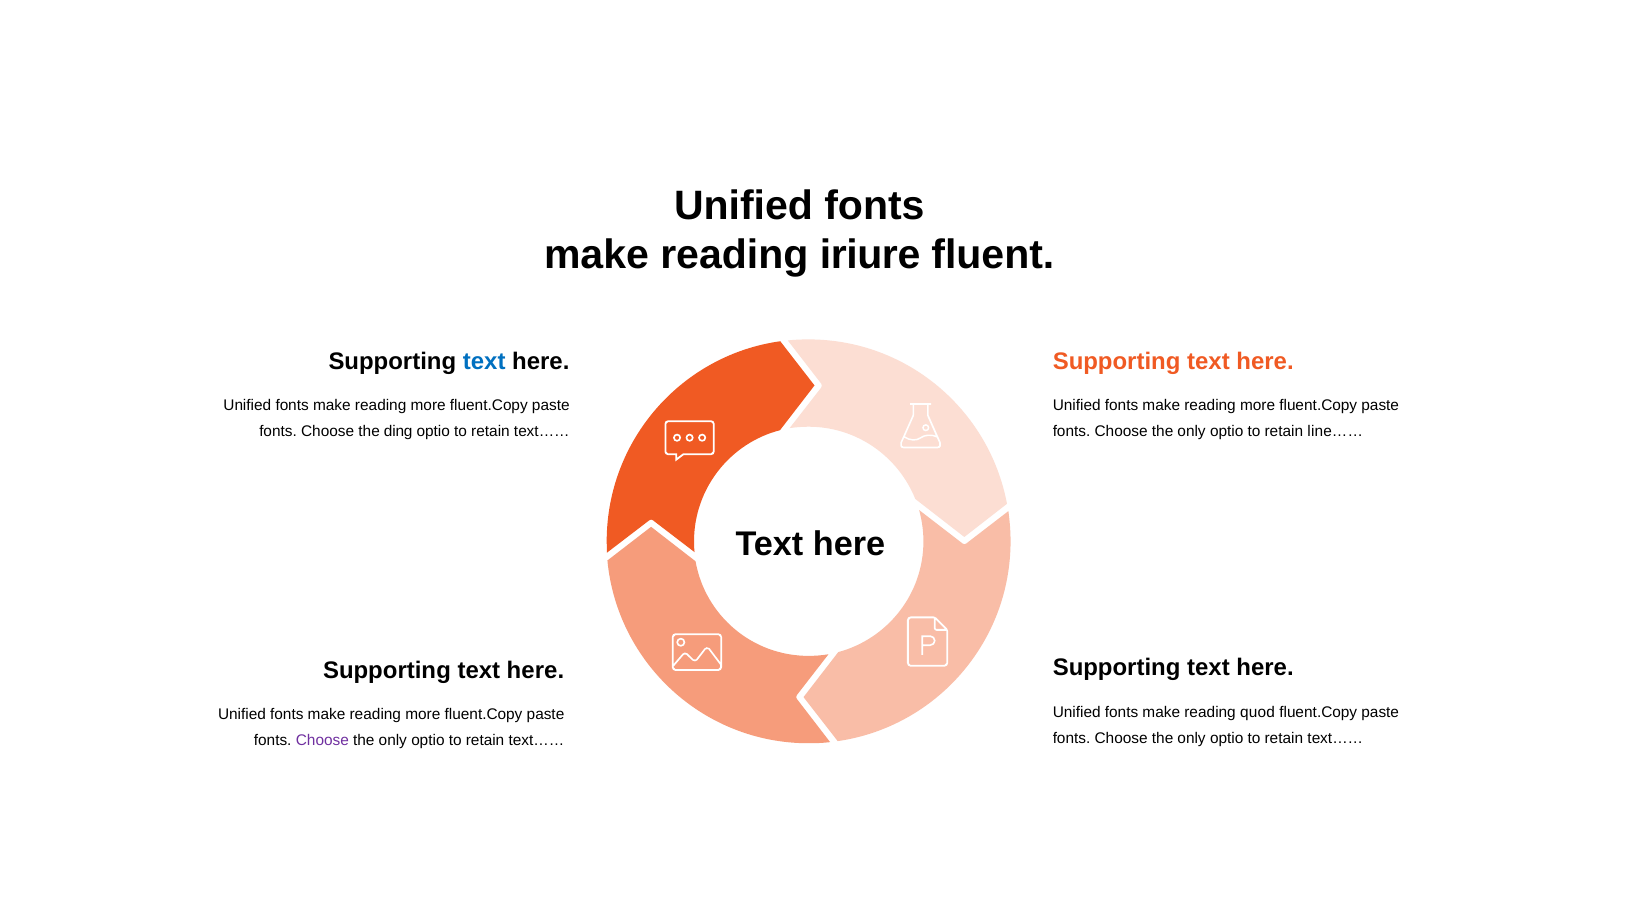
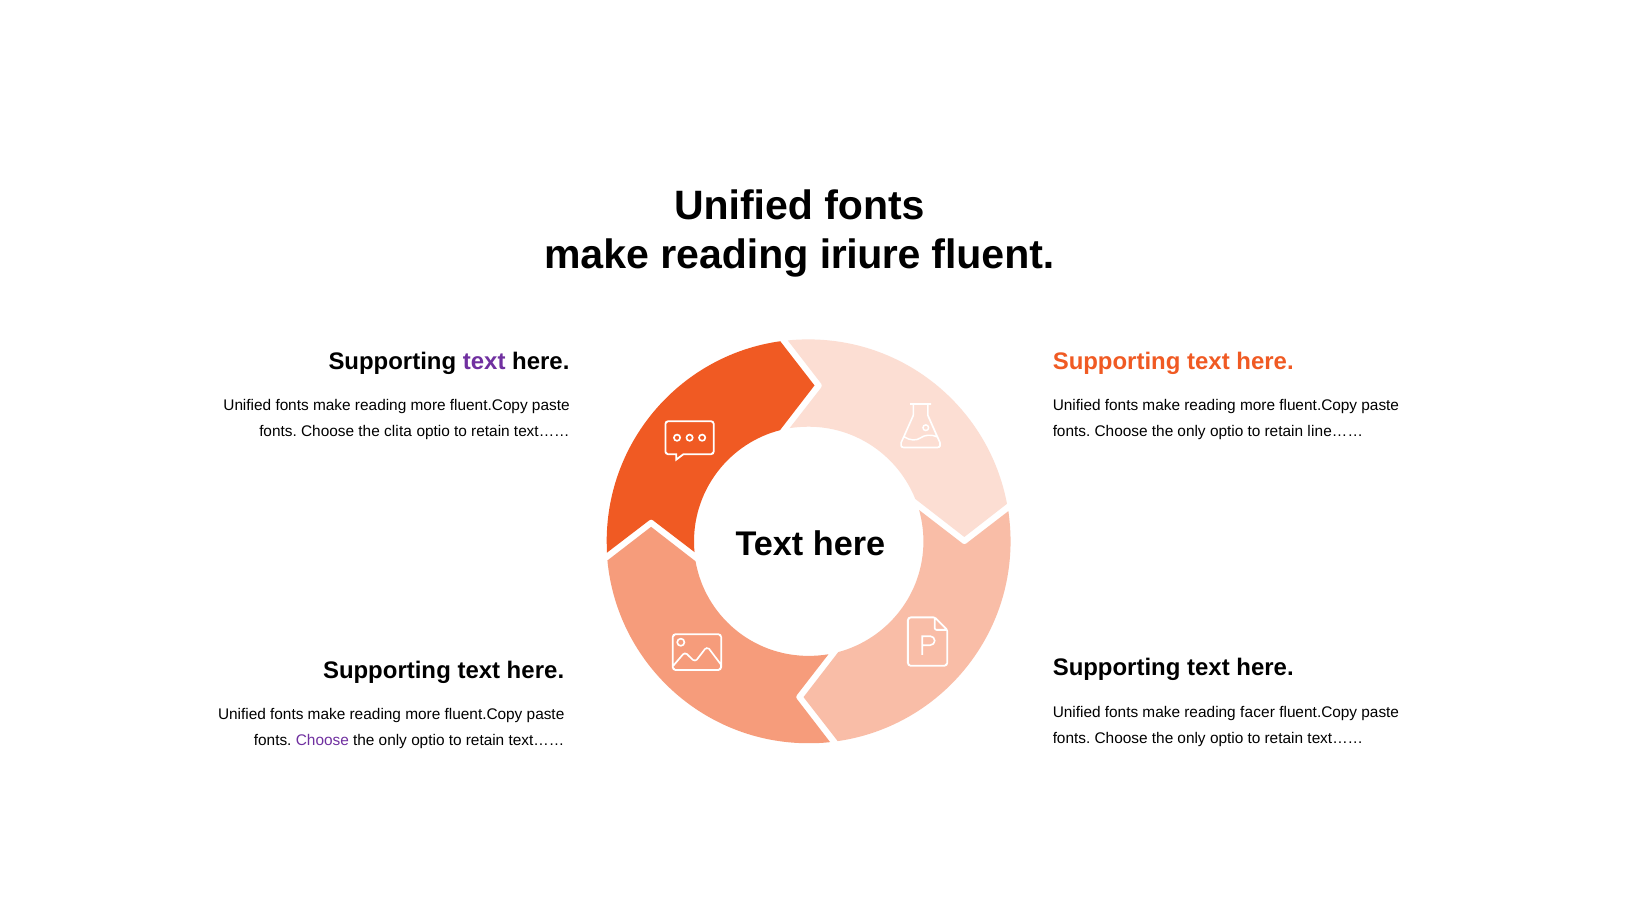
text at (484, 361) colour: blue -> purple
ding: ding -> clita
quod: quod -> facer
